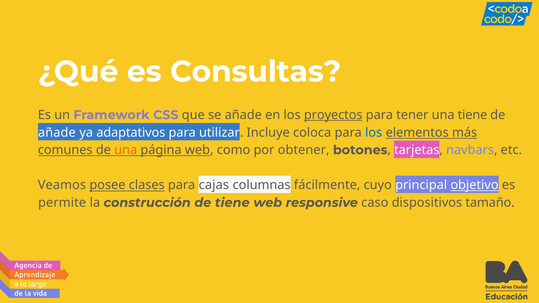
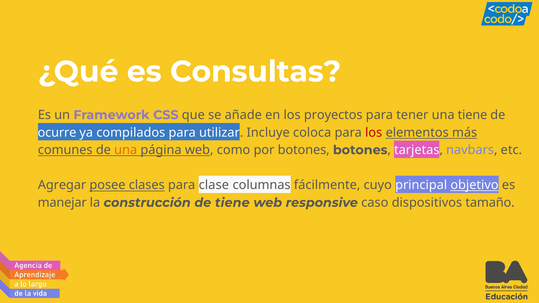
proyectos underline: present -> none
añade at (57, 133): añade -> ocurre
adaptativos: adaptativos -> compilados
los at (374, 133) colour: blue -> red
por obtener: obtener -> botones
Veamos: Veamos -> Agregar
cajas: cajas -> clase
permite: permite -> manejar
